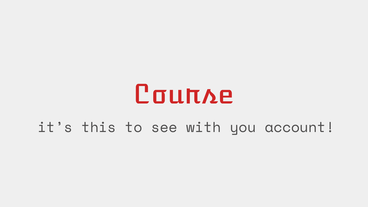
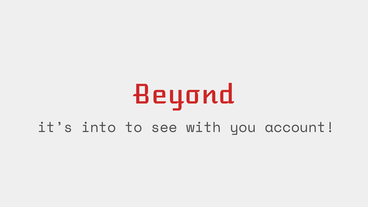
Course: Course -> Beyond
this: this -> into
